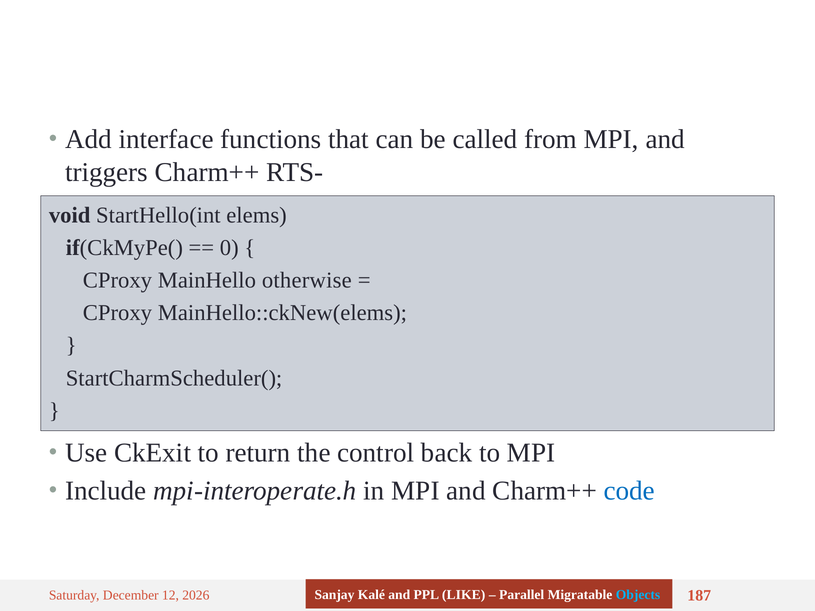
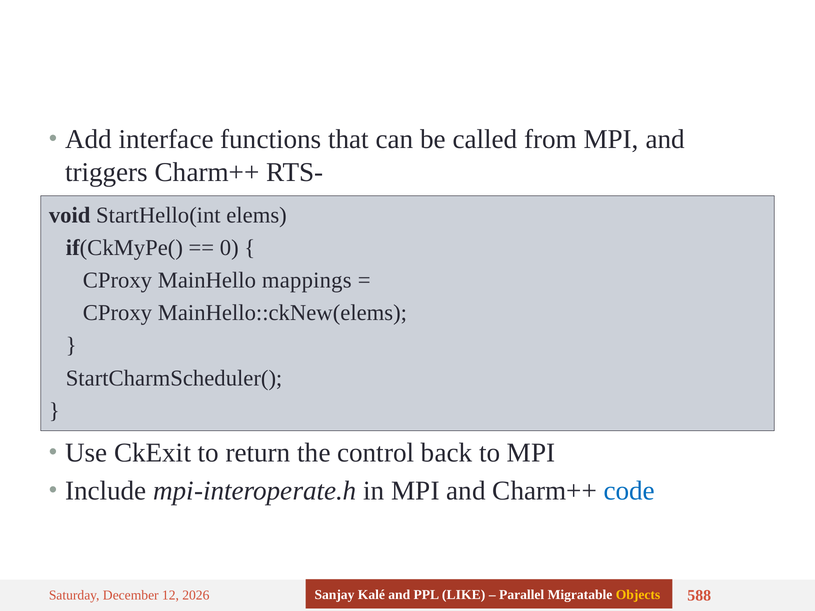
otherwise: otherwise -> mappings
Objects colour: light blue -> yellow
187: 187 -> 588
